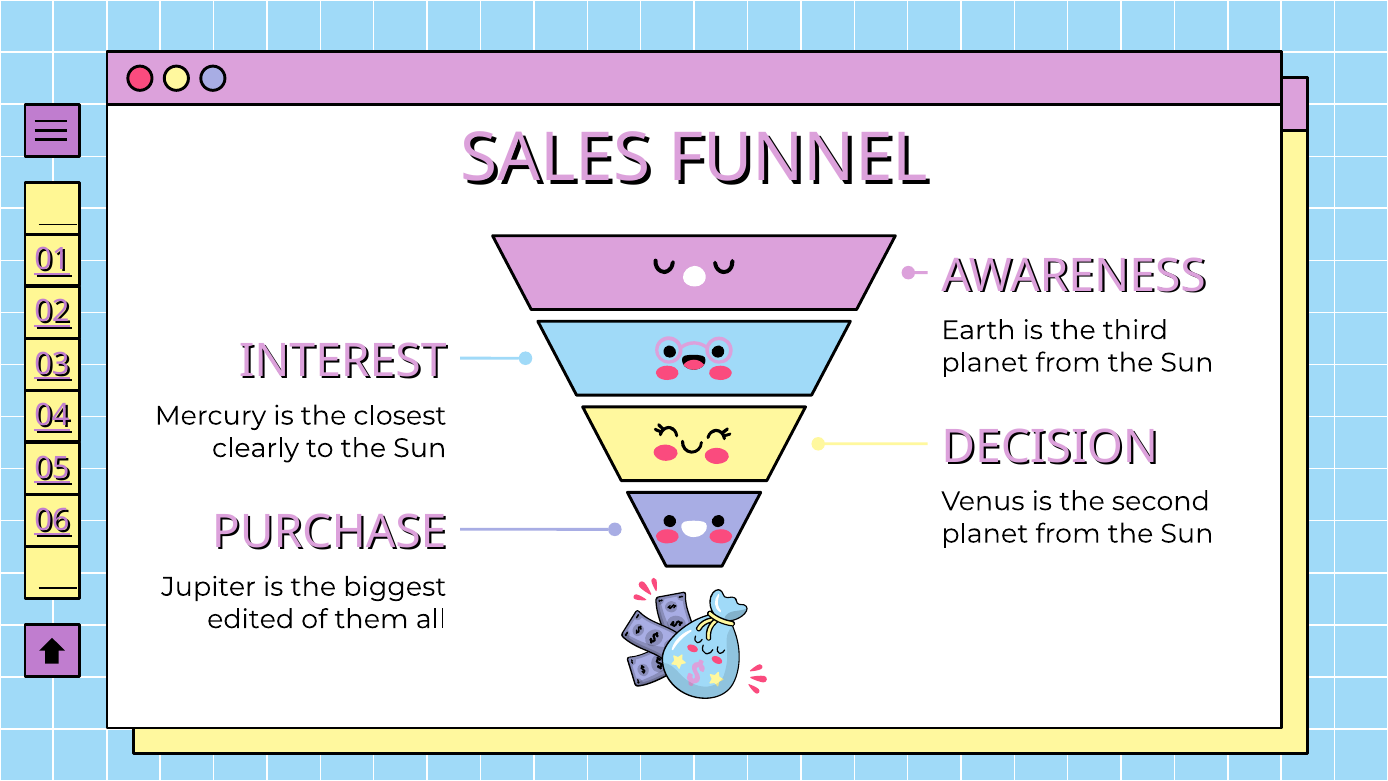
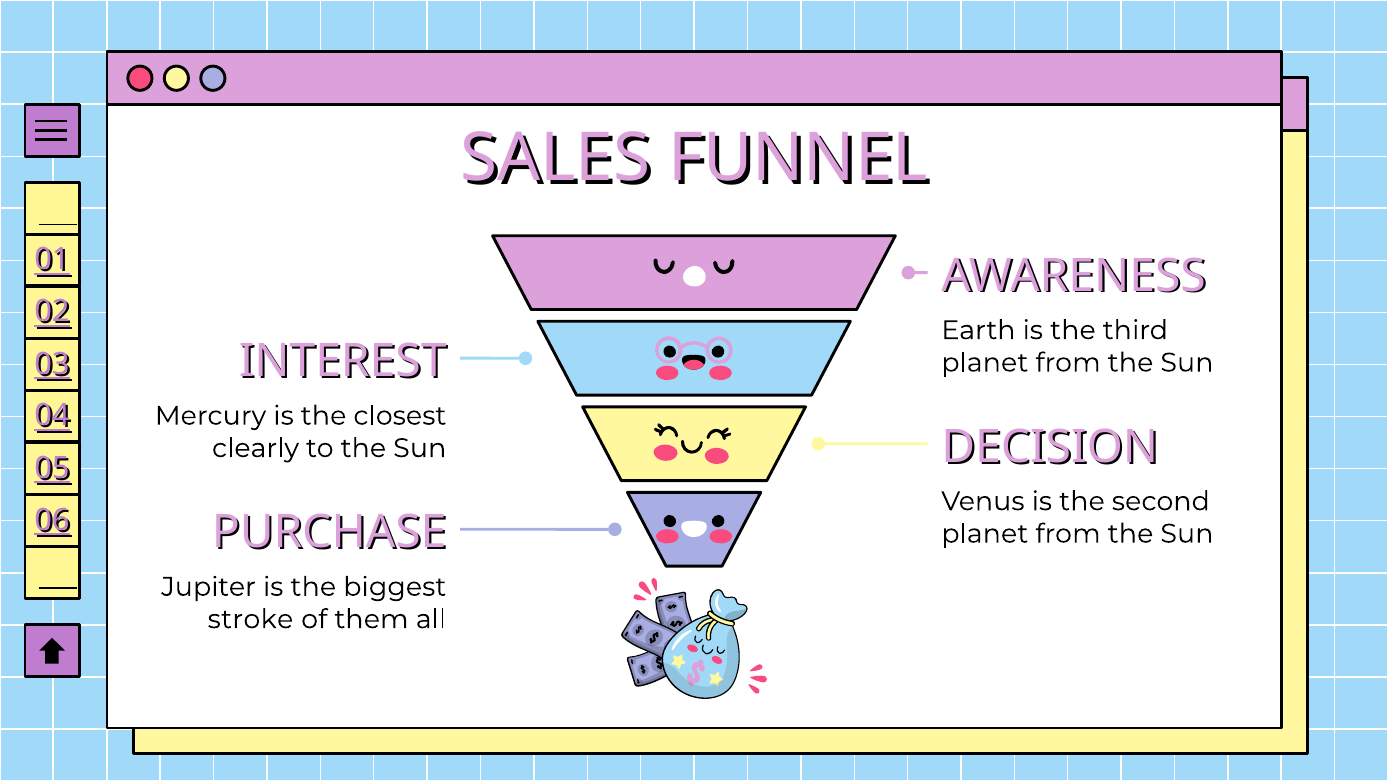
edited: edited -> stroke
